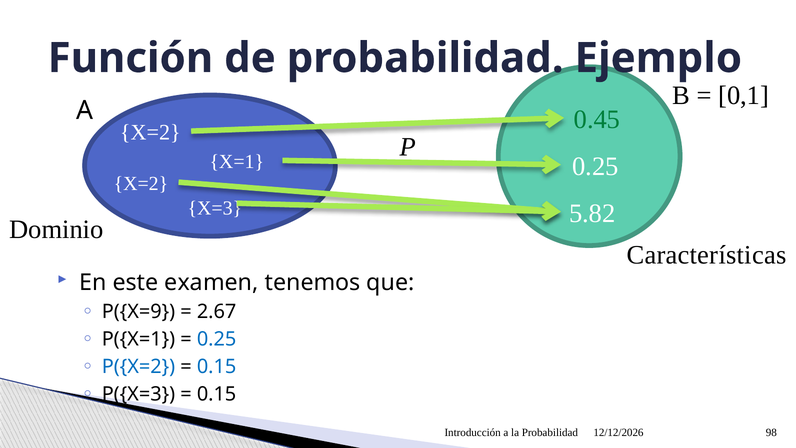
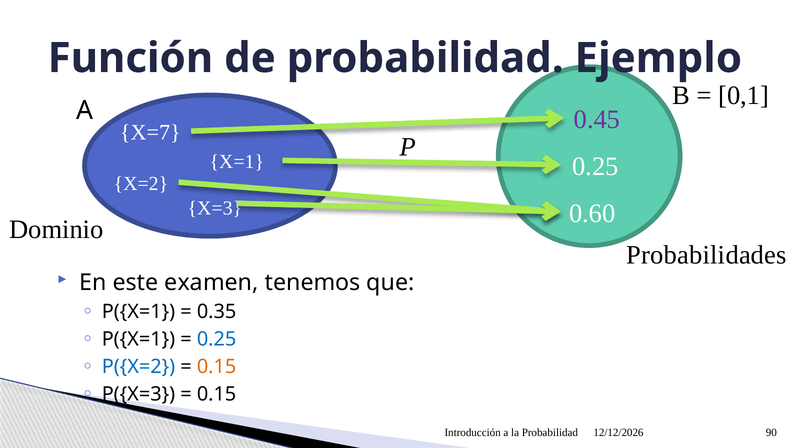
0.45 colour: green -> purple
X=2 at (150, 133): X=2 -> X=7
5.82: 5.82 -> 0.60
Características: Características -> Probabilidades
P({X=9 at (138, 312): P({X=9 -> P({X=1
2.67: 2.67 -> 0.35
0.15 at (217, 367) colour: blue -> orange
98: 98 -> 90
